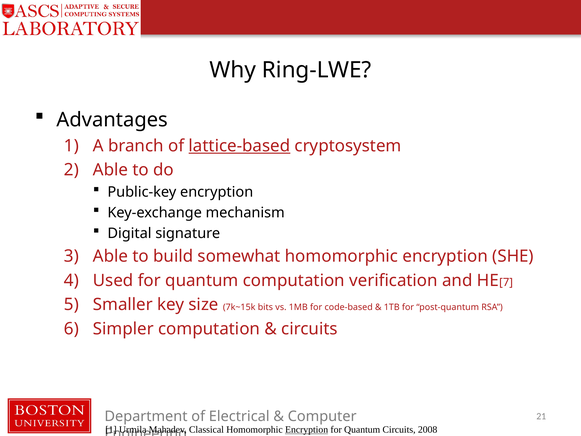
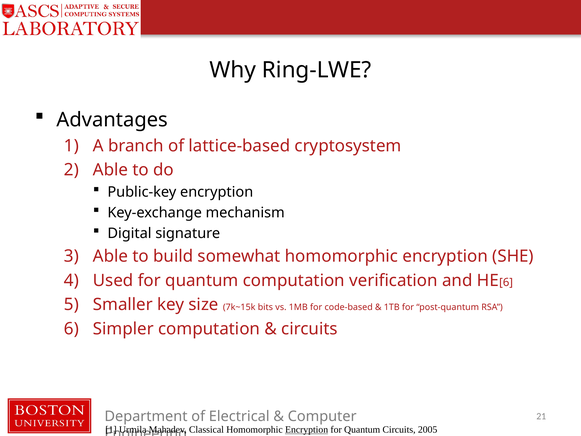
lattice-based underline: present -> none
7 at (506, 282): 7 -> 6
2008: 2008 -> 2005
